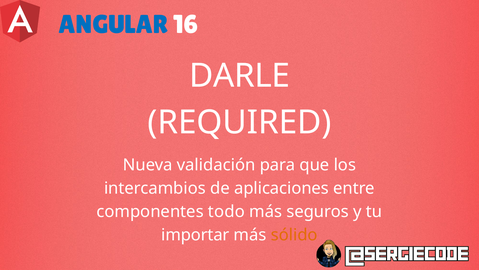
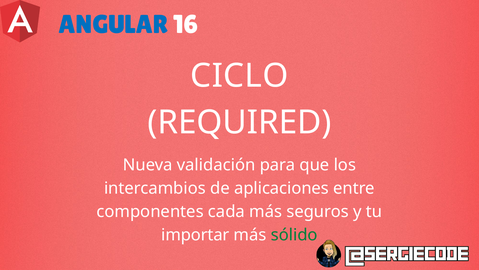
DARLE: DARLE -> CICLO
todo: todo -> cada
sólido colour: orange -> green
